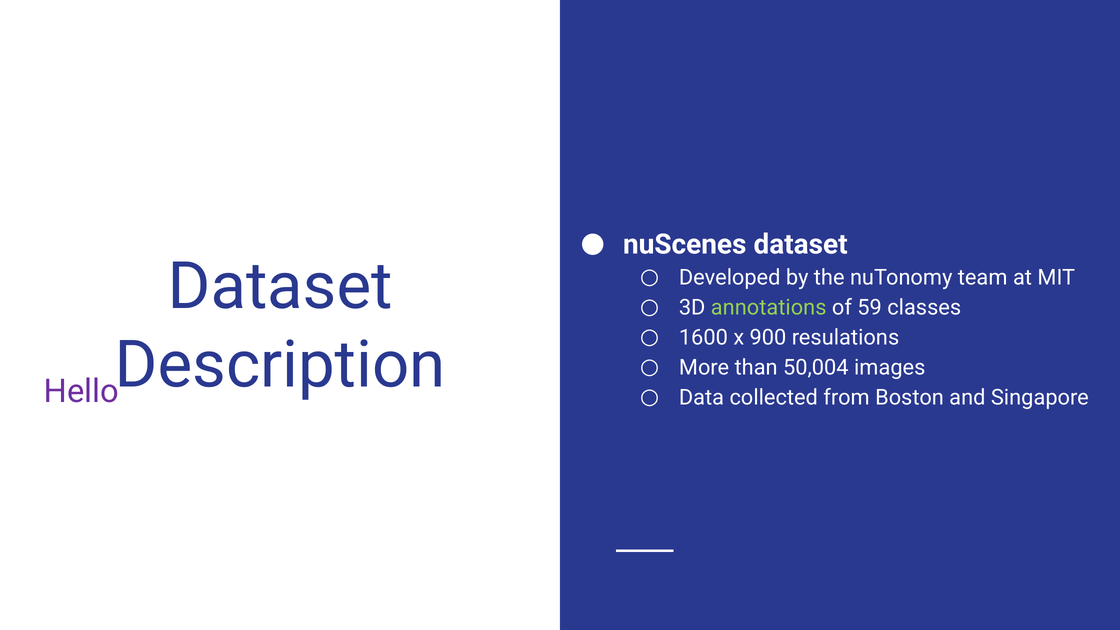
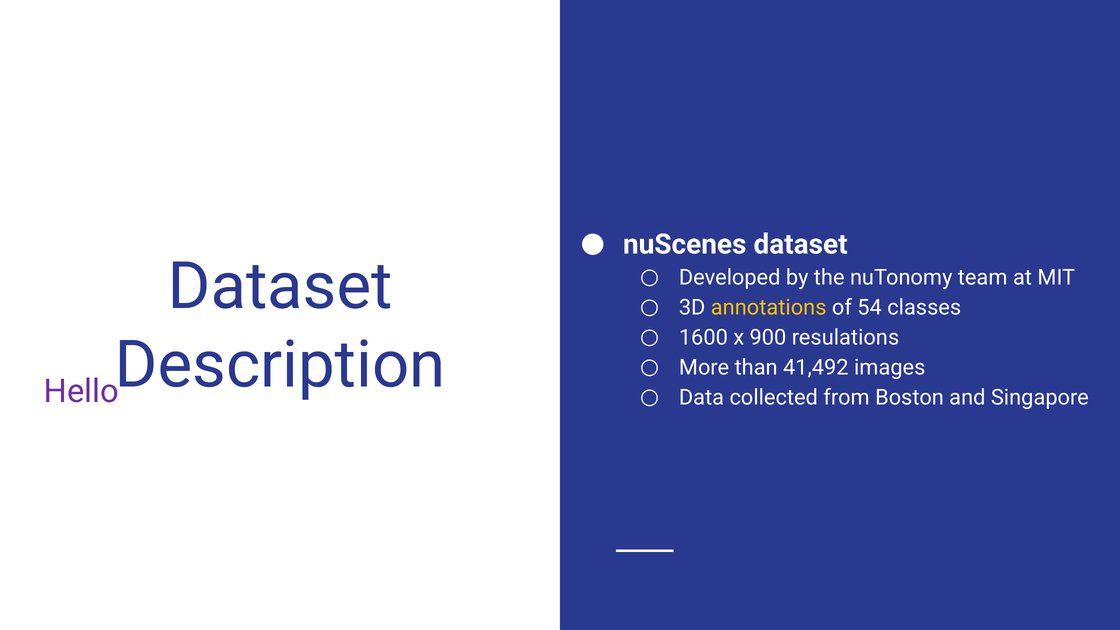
annotations colour: light green -> yellow
59: 59 -> 54
50,004: 50,004 -> 41,492
